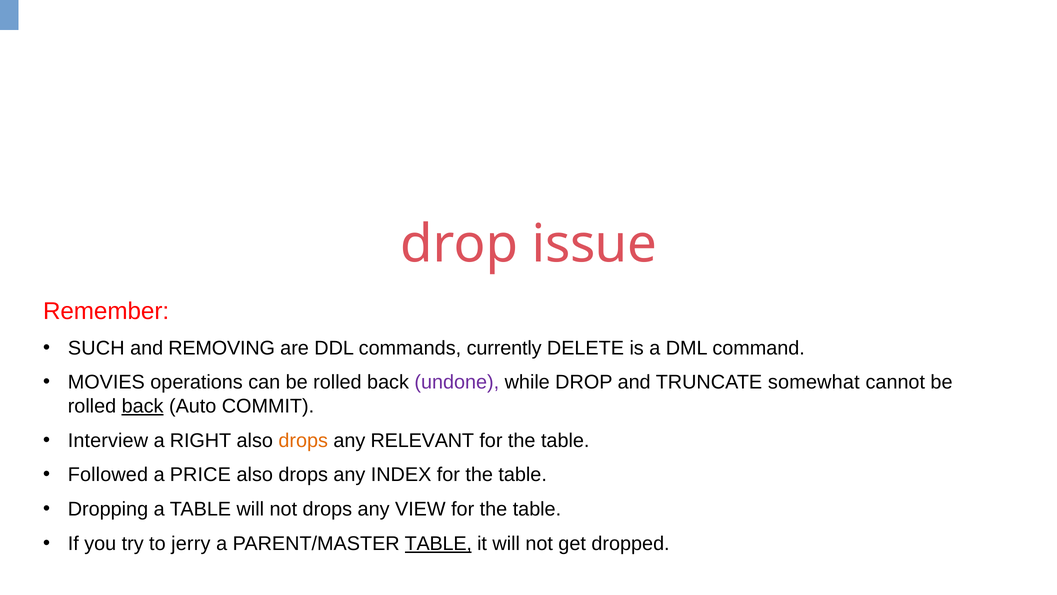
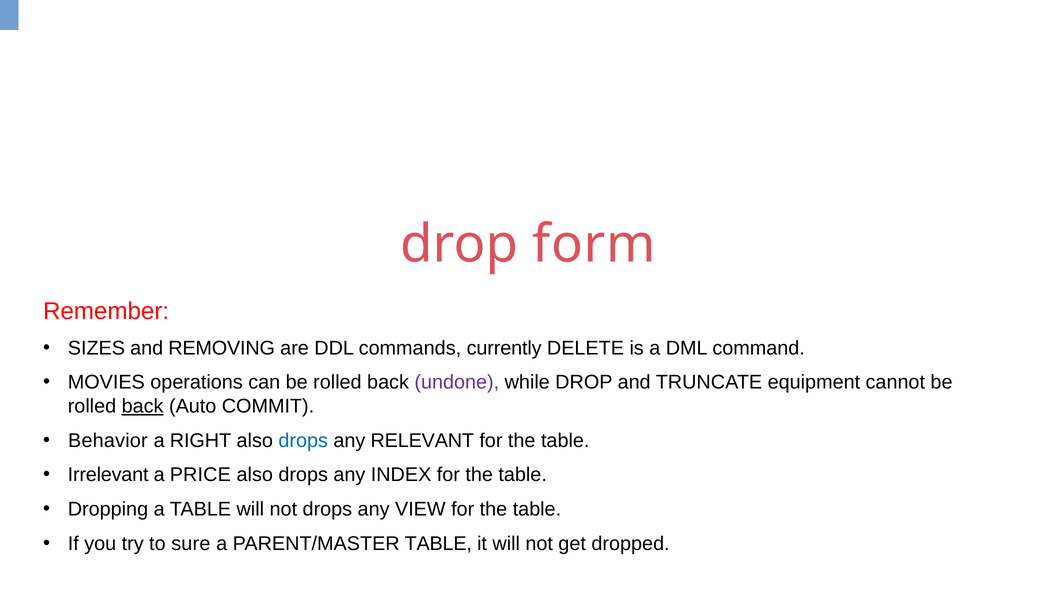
issue: issue -> form
SUCH: SUCH -> SIZES
somewhat: somewhat -> equipment
Interview: Interview -> Behavior
drops at (303, 440) colour: orange -> blue
Followed: Followed -> Irrelevant
jerry: jerry -> sure
TABLE at (438, 543) underline: present -> none
